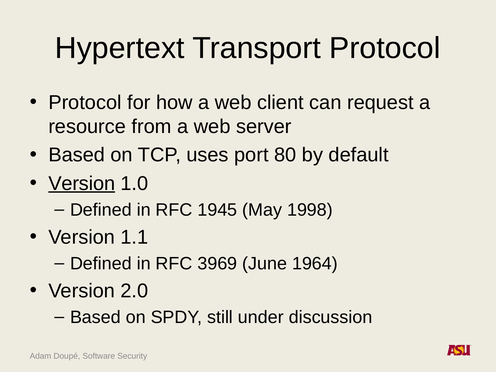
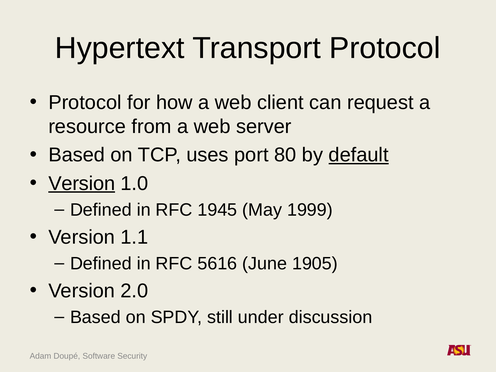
default underline: none -> present
1998: 1998 -> 1999
3969: 3969 -> 5616
1964: 1964 -> 1905
